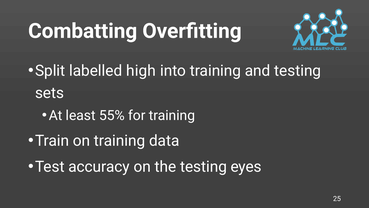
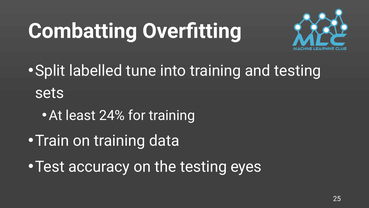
high: high -> tune
55%: 55% -> 24%
